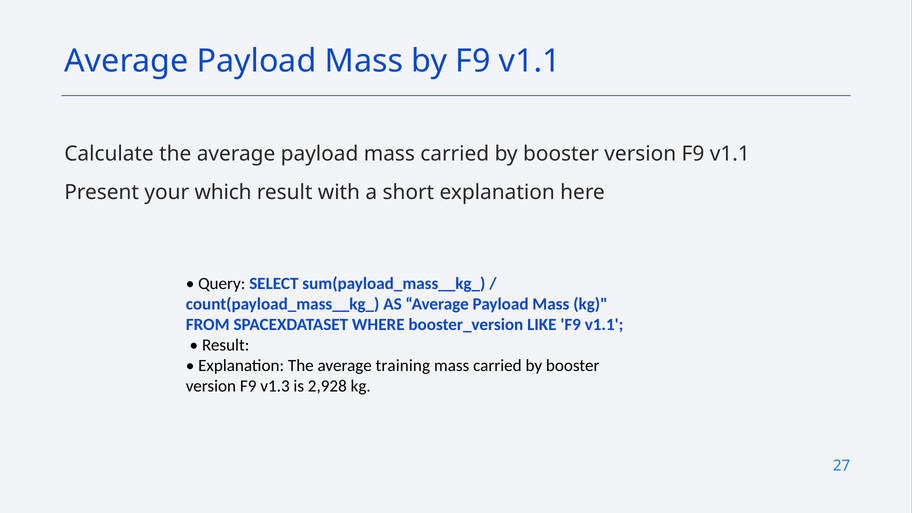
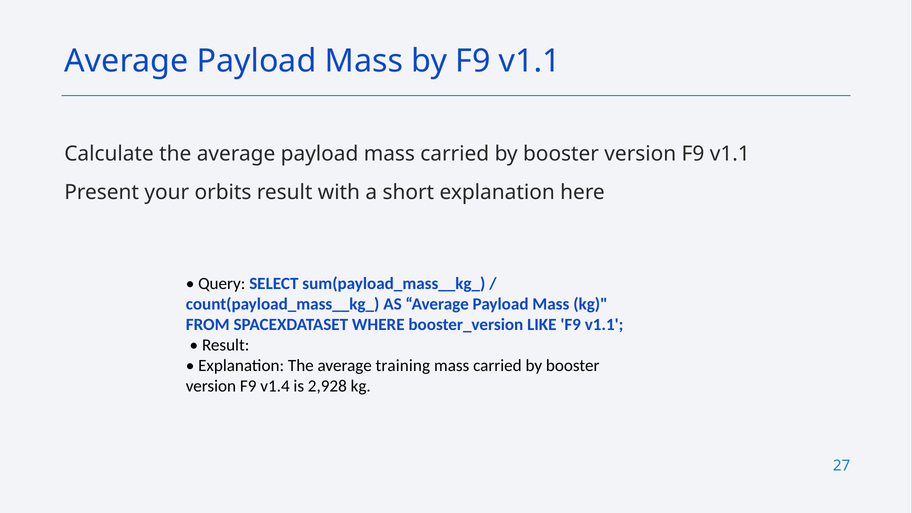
which: which -> orbits
v1.3: v1.3 -> v1.4
